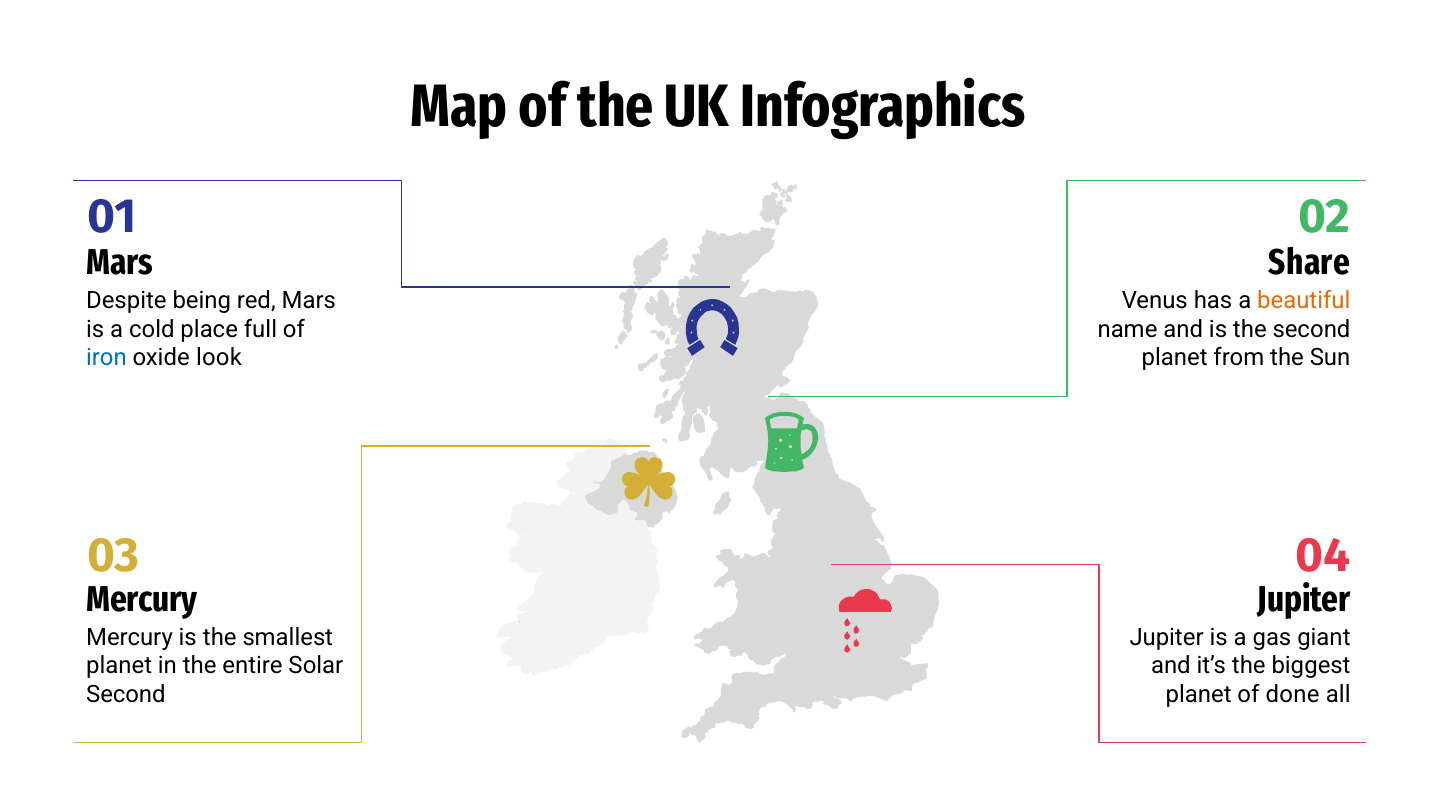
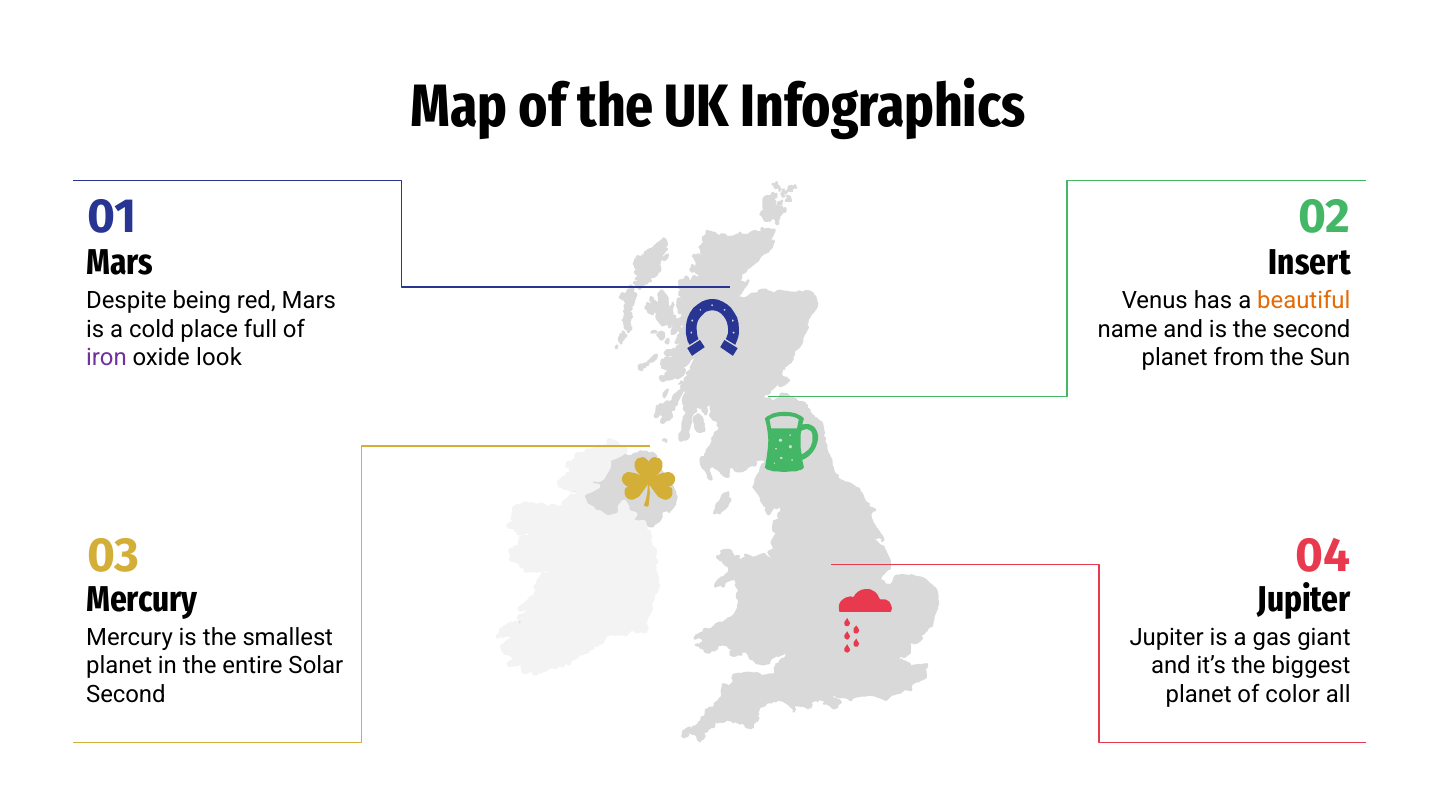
Share: Share -> Insert
iron colour: blue -> purple
done: done -> color
